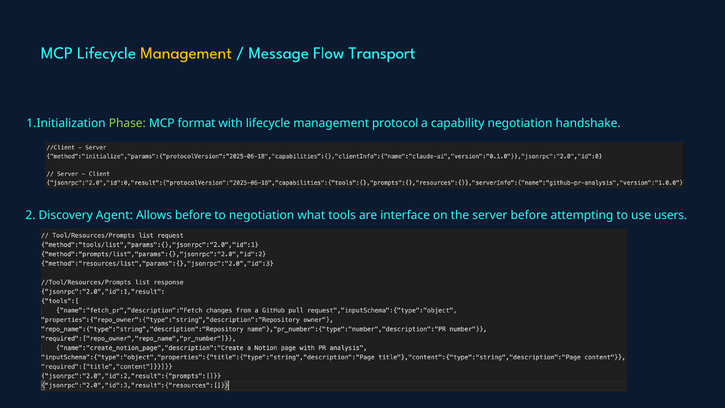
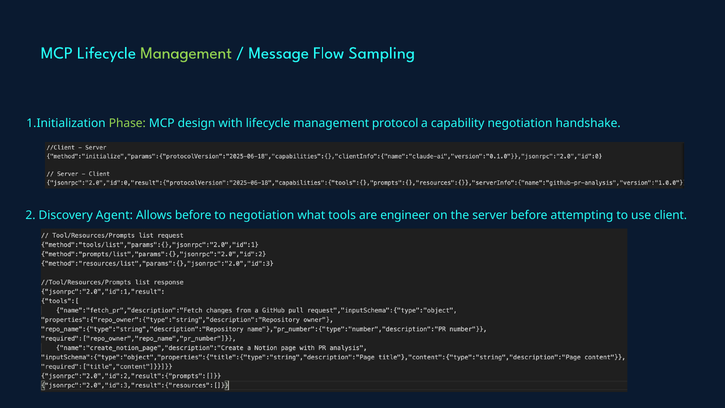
Management at (186, 53) colour: yellow -> light green
Transport: Transport -> Sampling
format: format -> design
interface: interface -> engineer
users: users -> client
